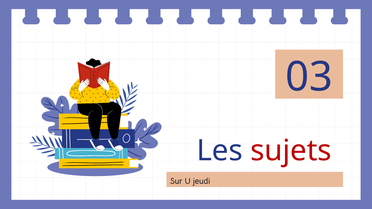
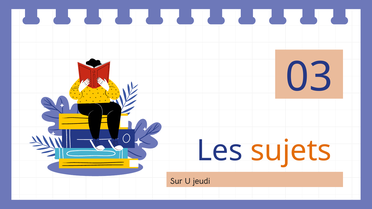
sujets colour: red -> orange
